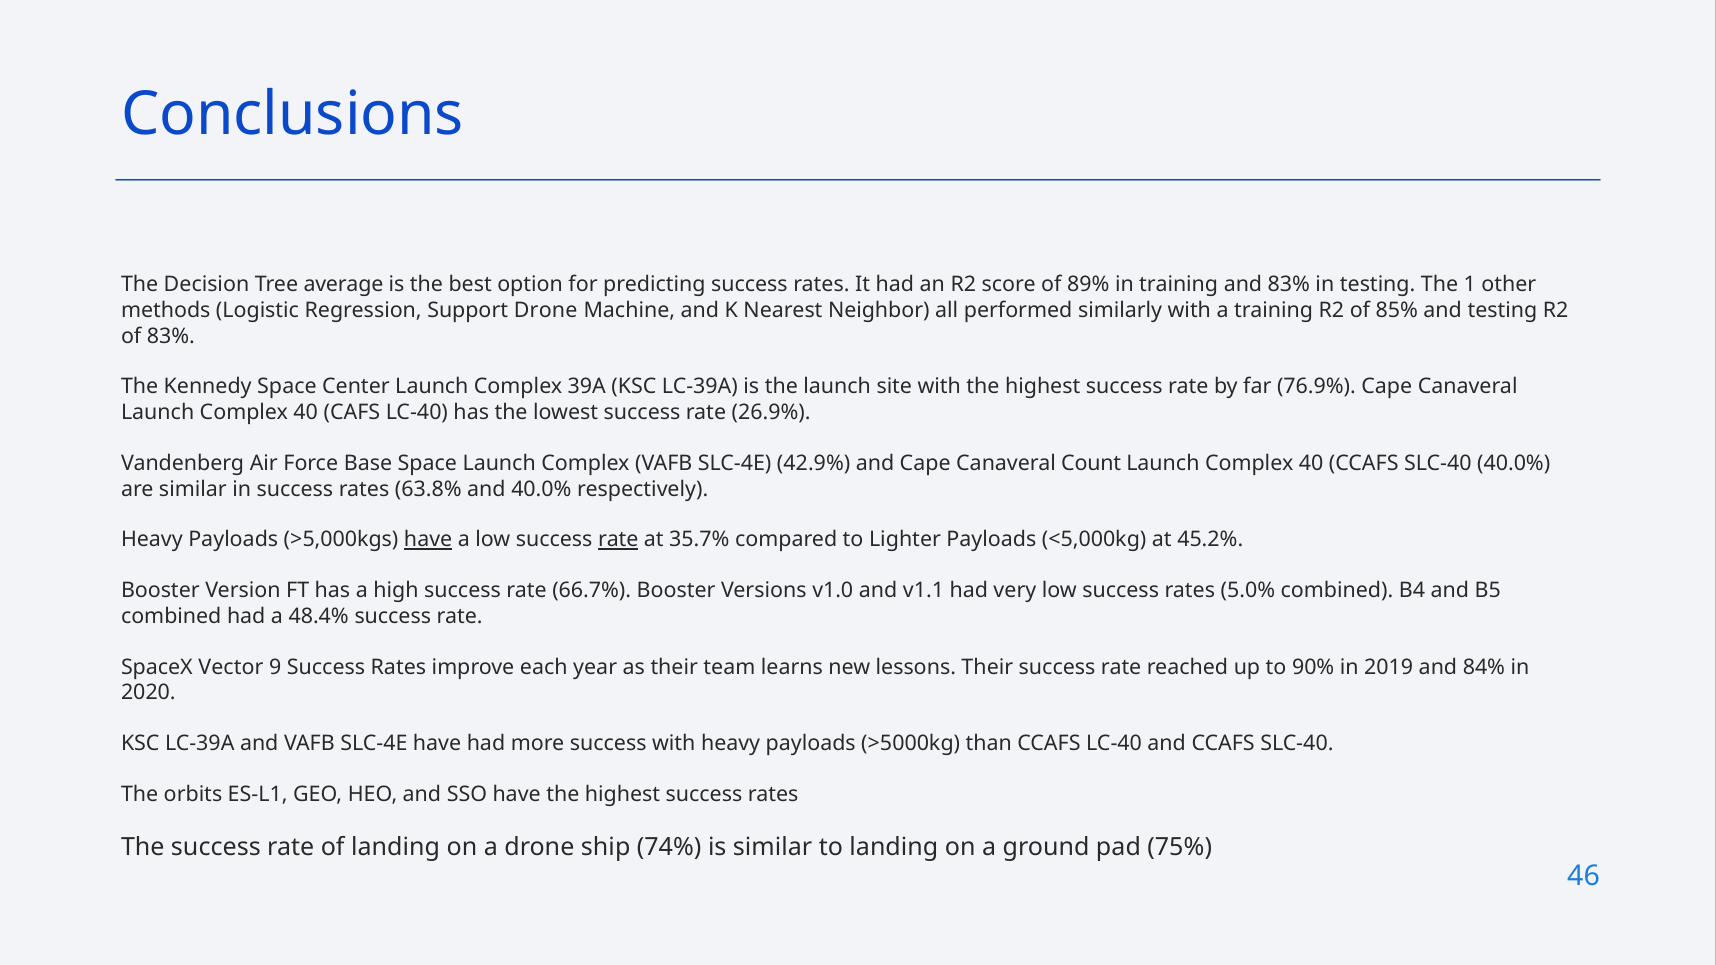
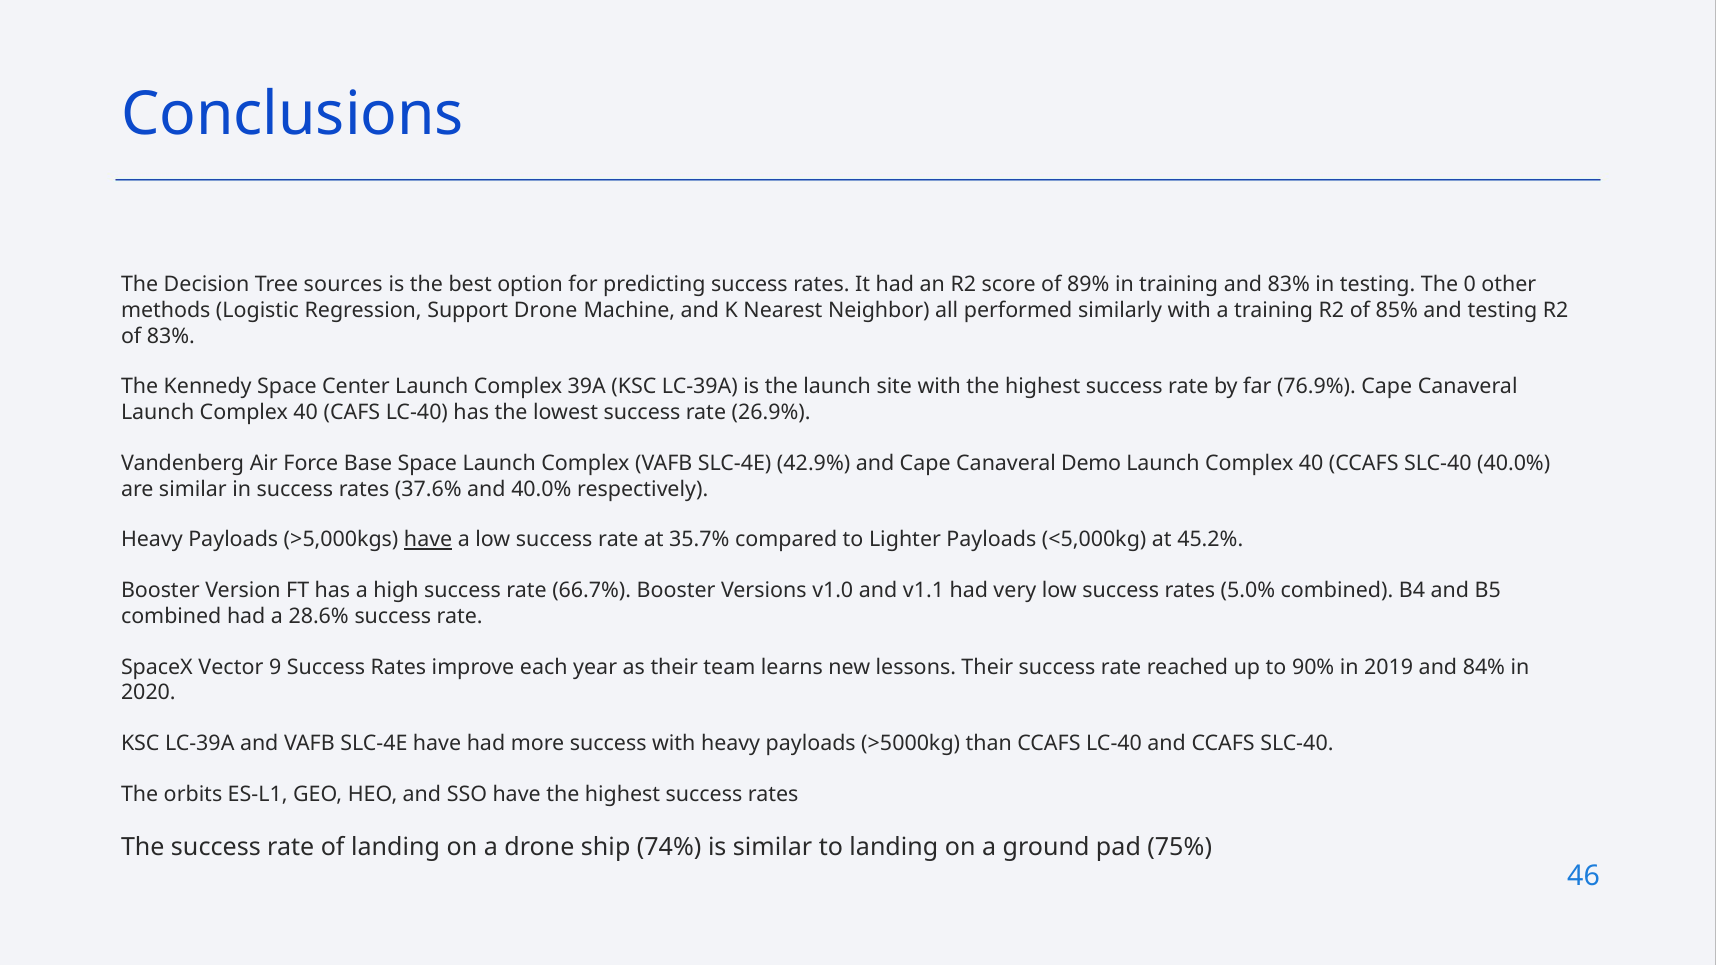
average: average -> sources
1: 1 -> 0
Count: Count -> Demo
63.8%: 63.8% -> 37.6%
rate at (618, 540) underline: present -> none
48.4%: 48.4% -> 28.6%
